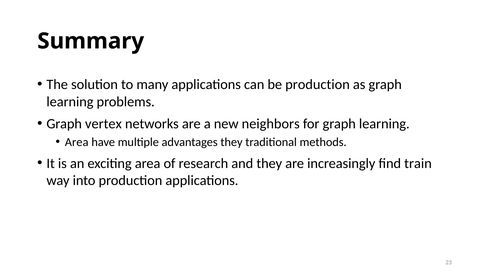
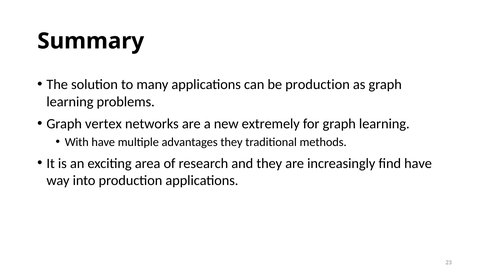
neighbors: neighbors -> extremely
Area at (77, 142): Area -> With
find train: train -> have
